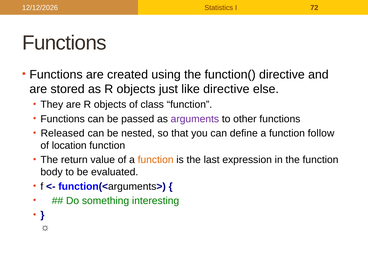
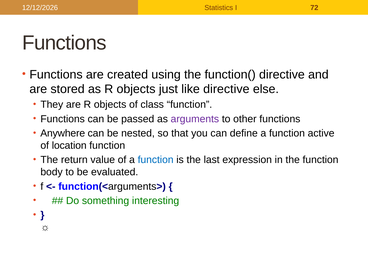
Released: Released -> Anywhere
follow: follow -> active
function at (156, 160) colour: orange -> blue
